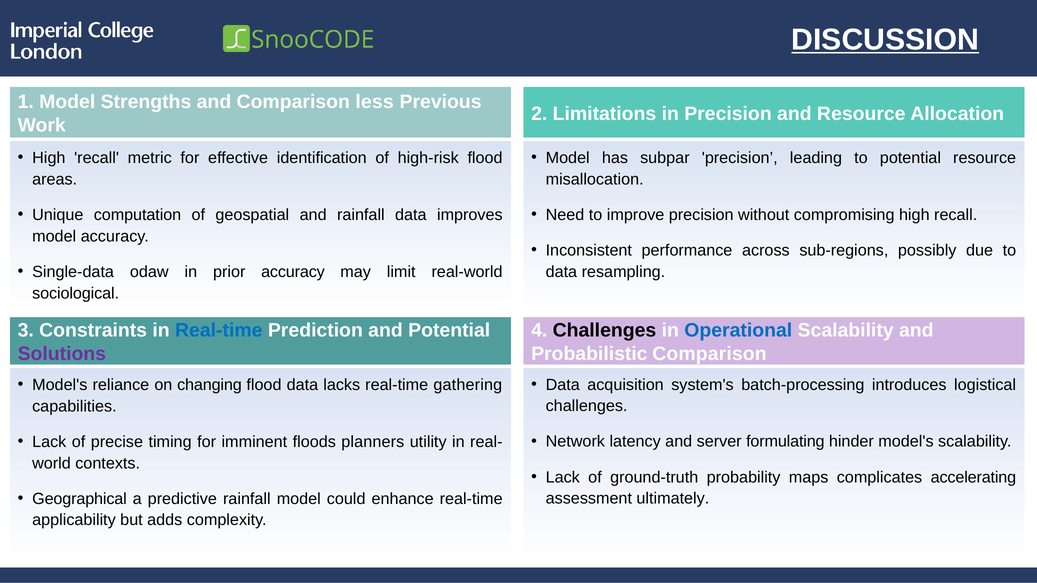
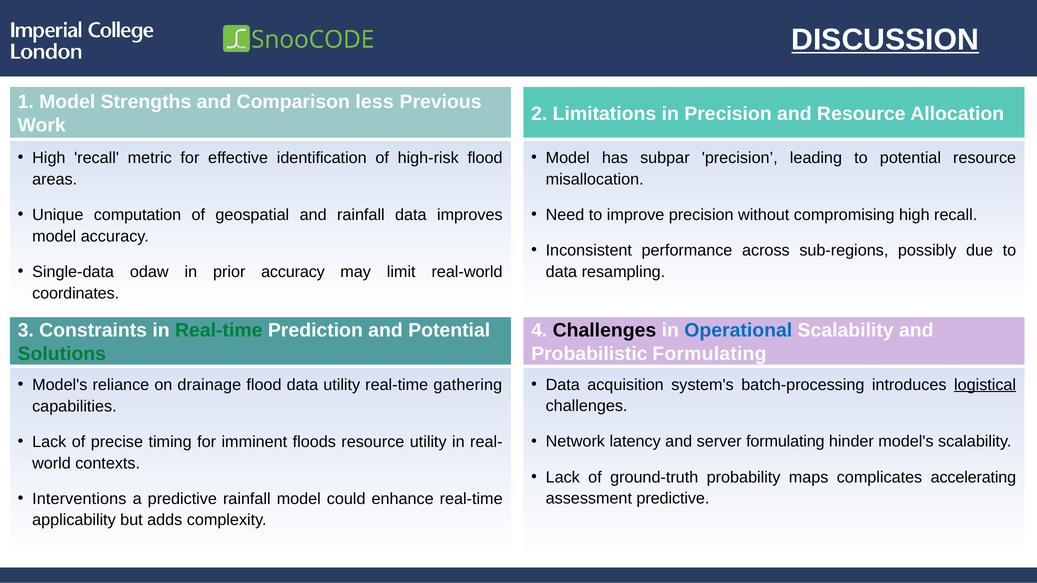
sociological: sociological -> coordinates
Real-time at (219, 331) colour: blue -> green
Solutions colour: purple -> green
Probabilistic Comparison: Comparison -> Formulating
logistical underline: none -> present
changing: changing -> drainage
data lacks: lacks -> utility
floods planners: planners -> resource
Geographical: Geographical -> Interventions
assessment ultimately: ultimately -> predictive
